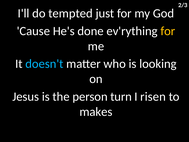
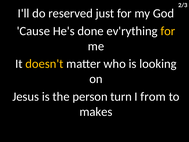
tempted: tempted -> reserved
doesn't colour: light blue -> yellow
risen: risen -> from
